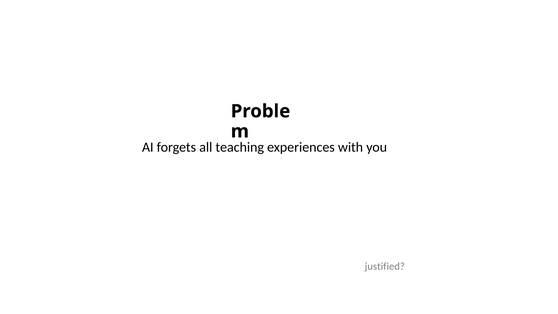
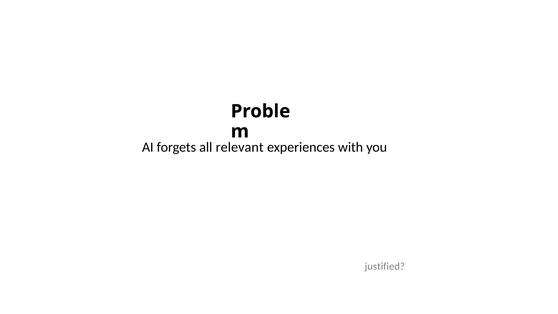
teaching: teaching -> relevant
